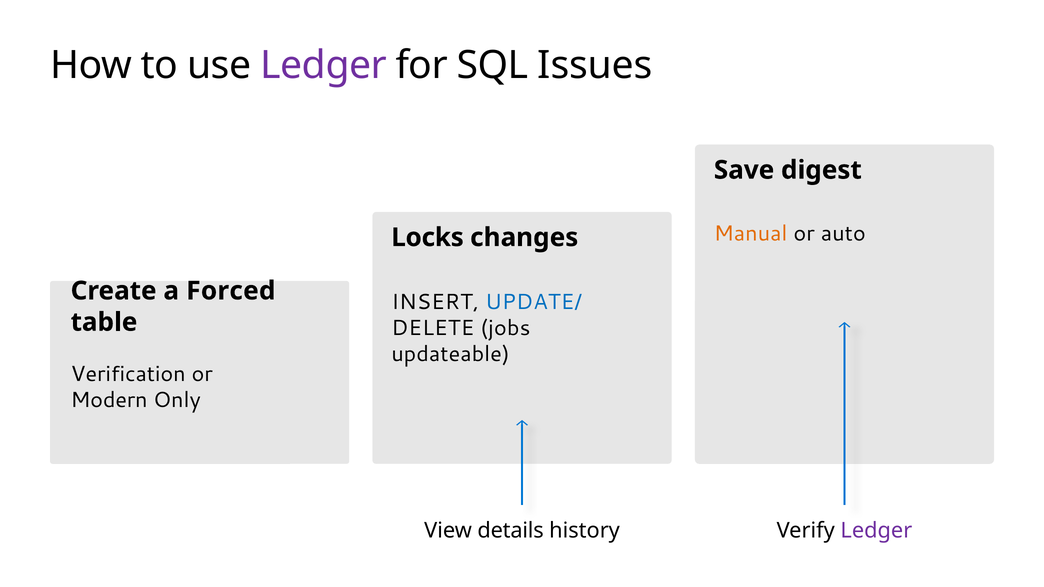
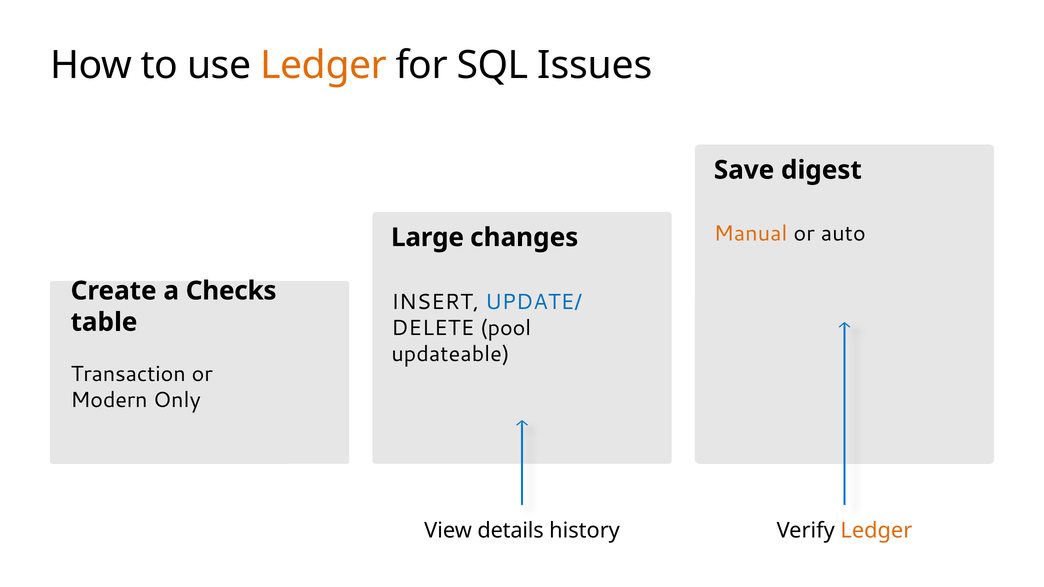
Ledger at (324, 65) colour: purple -> orange
Locks: Locks -> Large
Forced: Forced -> Checks
jobs: jobs -> pool
Verification: Verification -> Transaction
Ledger at (876, 531) colour: purple -> orange
